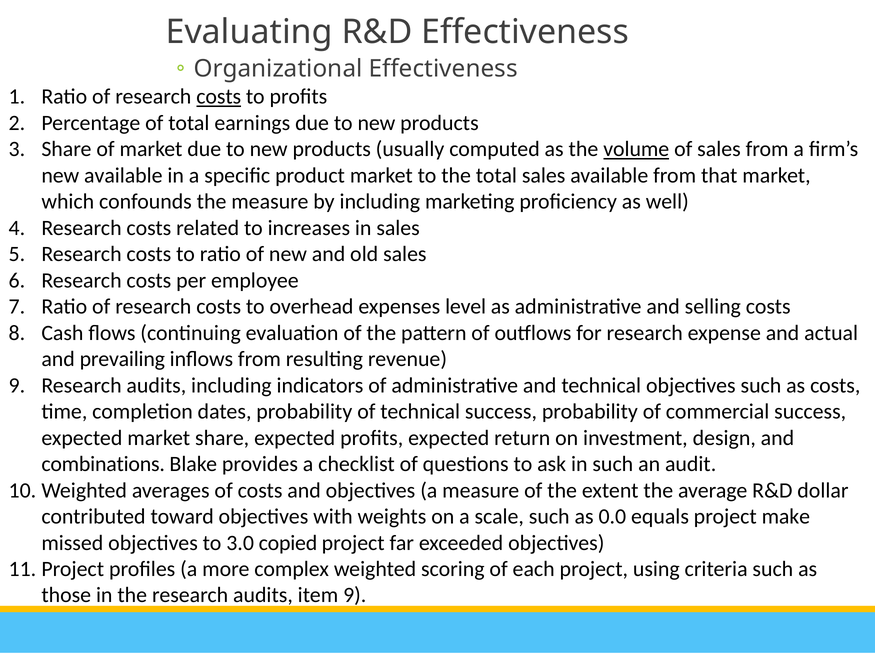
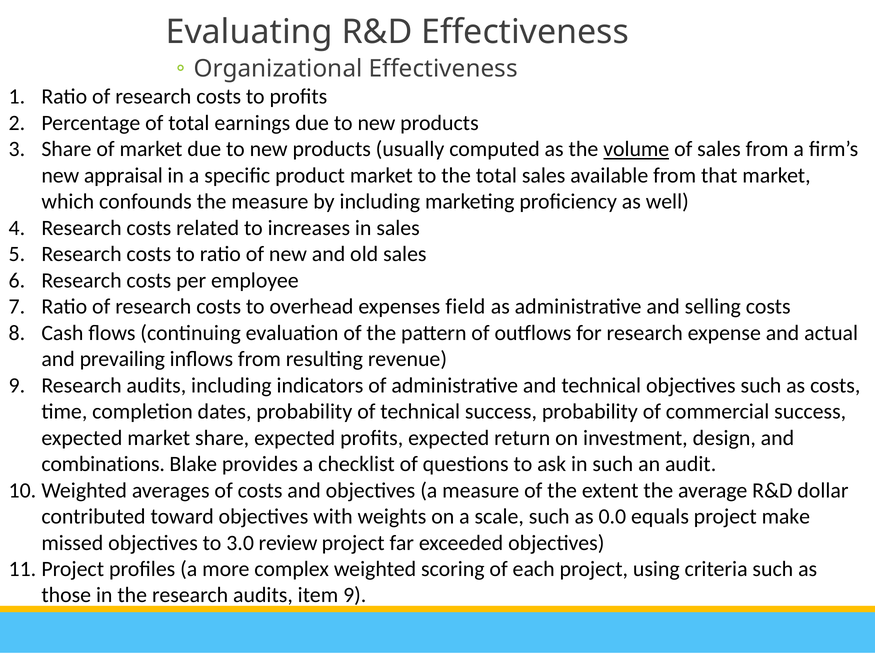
costs at (219, 97) underline: present -> none
new available: available -> appraisal
level: level -> field
copied: copied -> review
